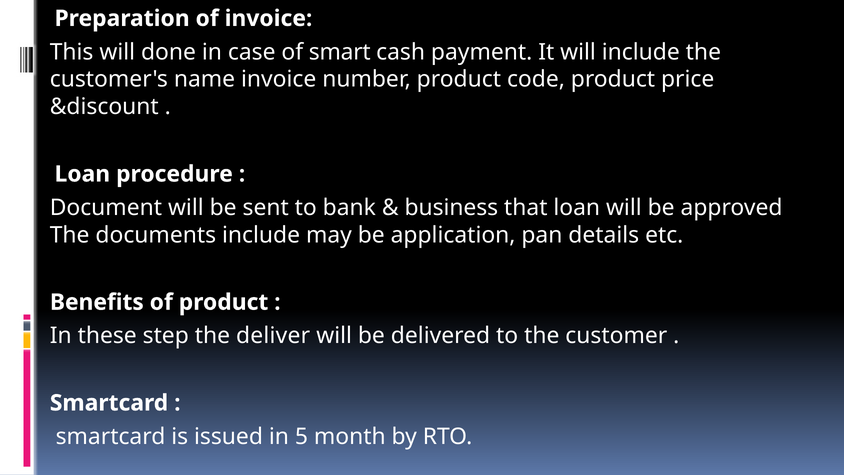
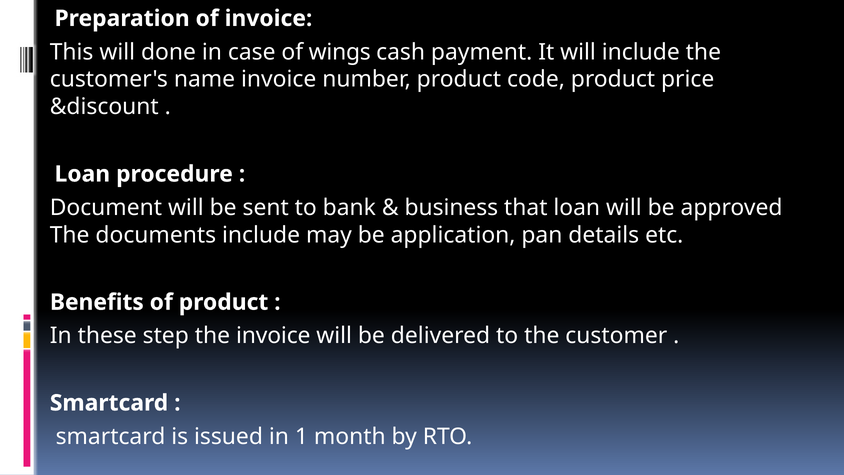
smart: smart -> wings
the deliver: deliver -> invoice
5: 5 -> 1
